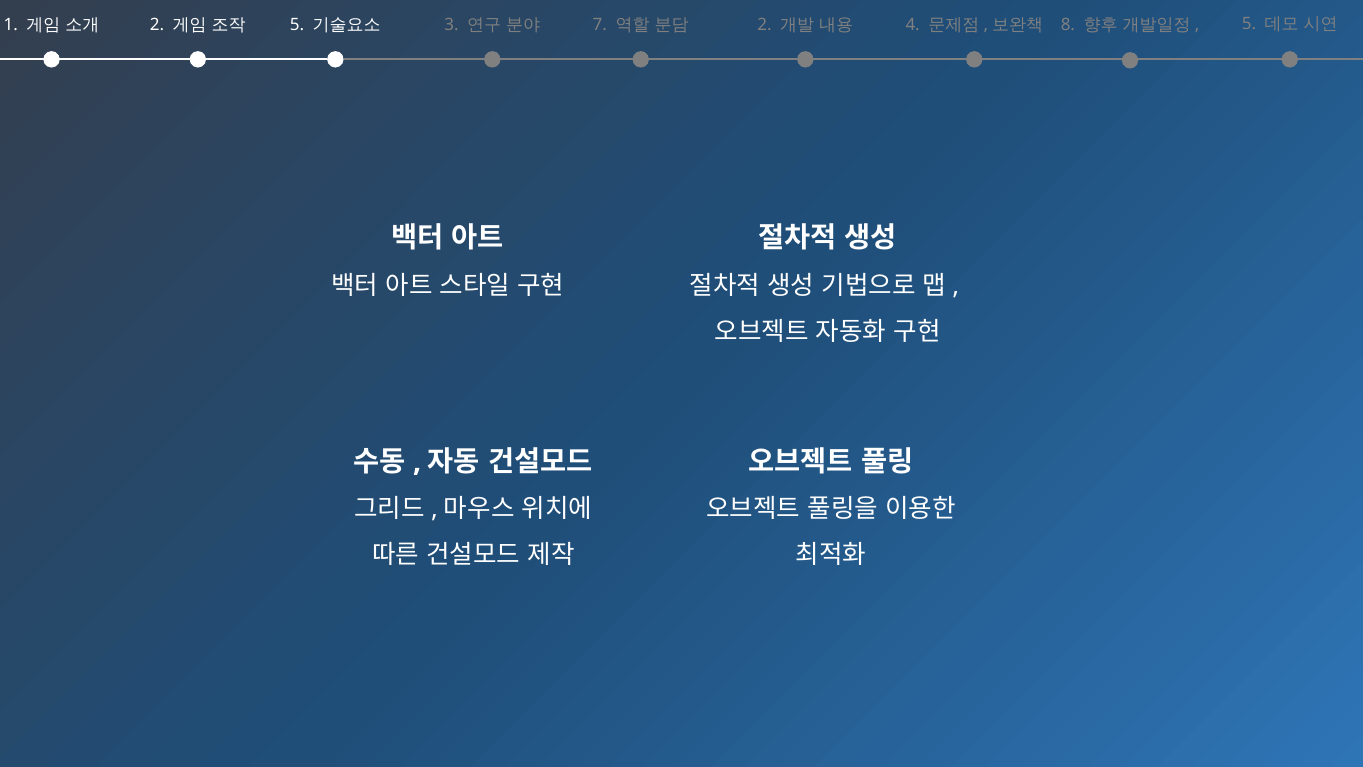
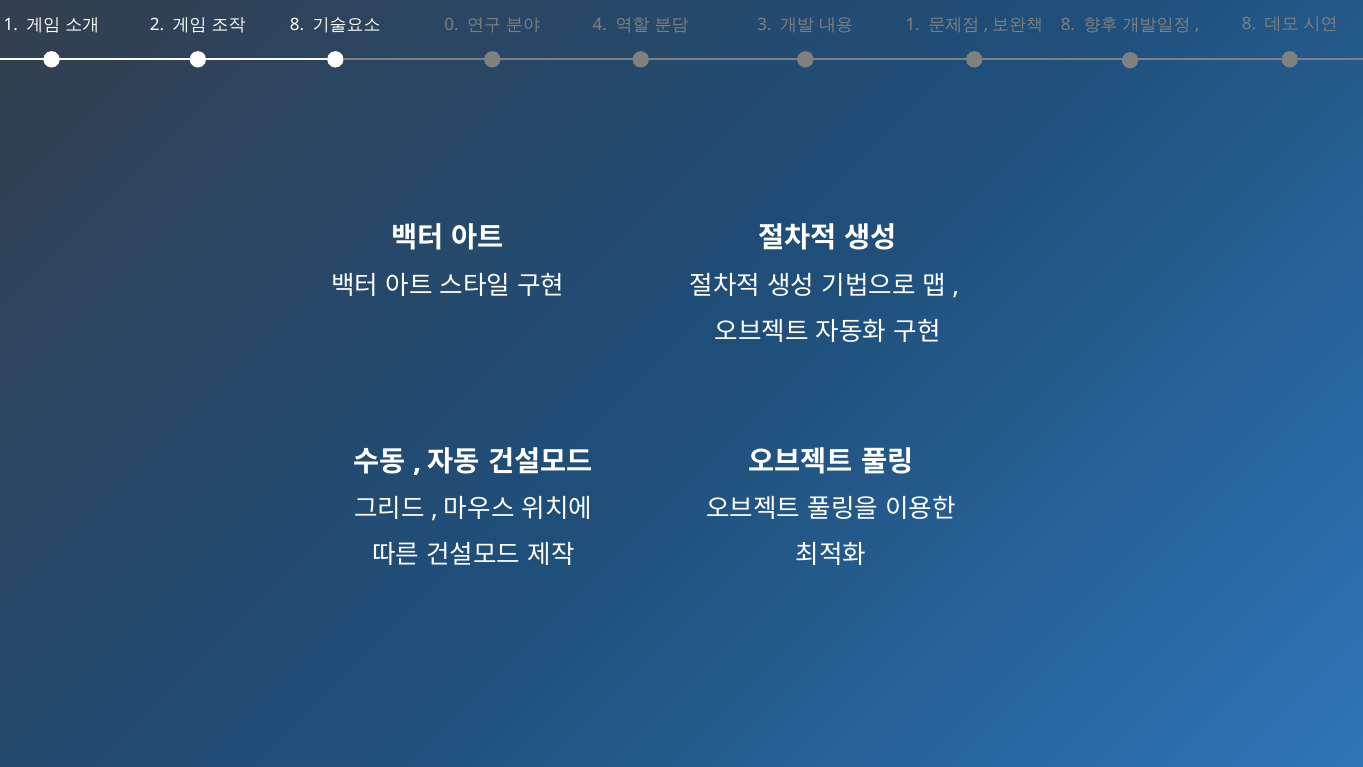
5 at (297, 25): 5 -> 8
3: 3 -> 0
7: 7 -> 4
2 at (765, 25): 2 -> 3
4 at (913, 25): 4 -> 1
5 at (1249, 24): 5 -> 8
